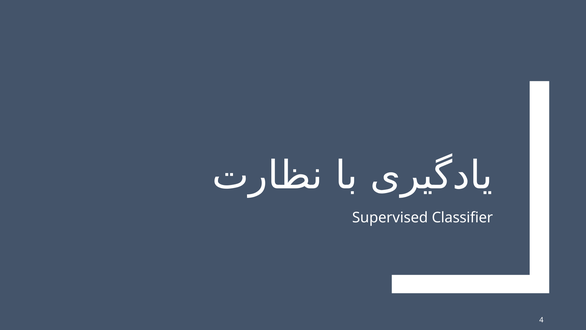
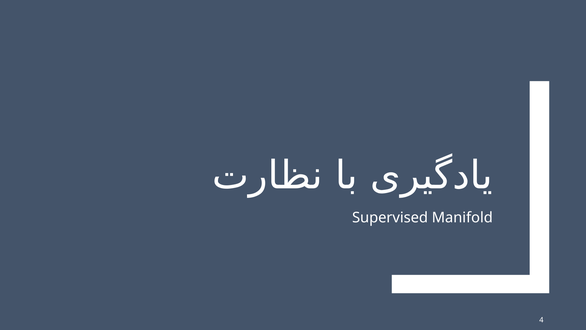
Classifier: Classifier -> Manifold
